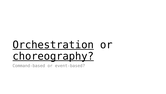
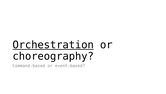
choreography underline: present -> none
